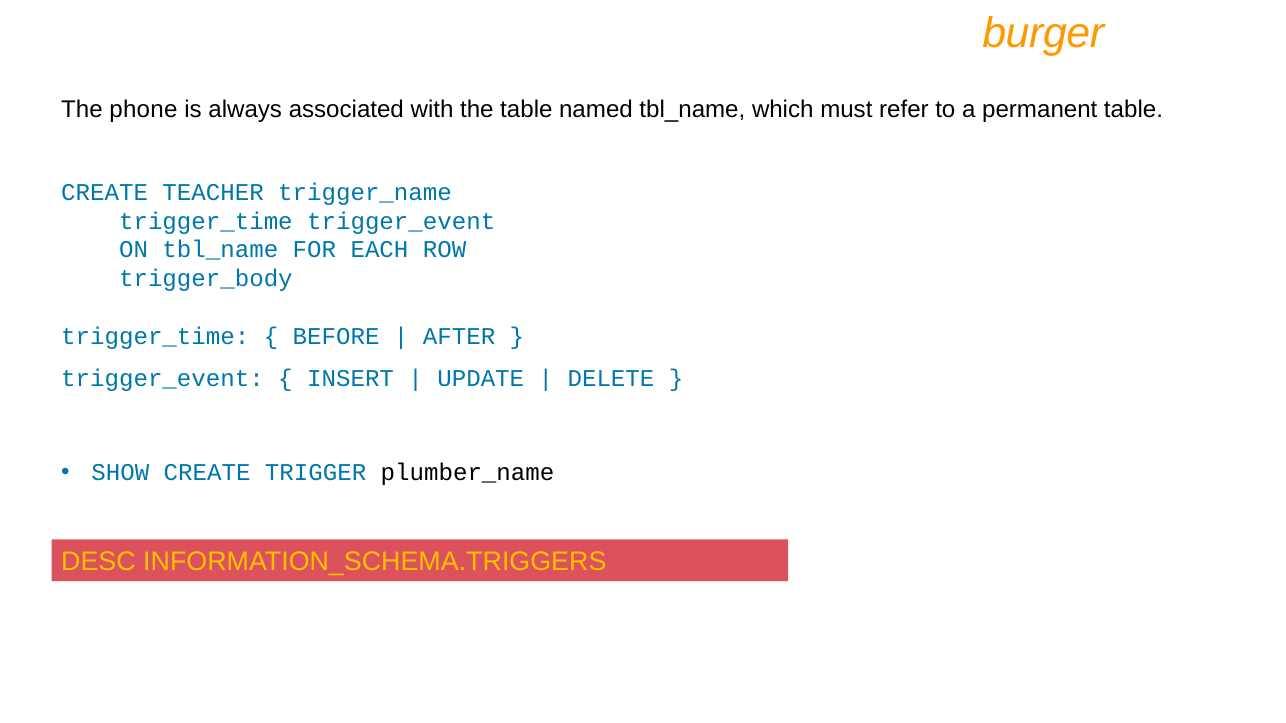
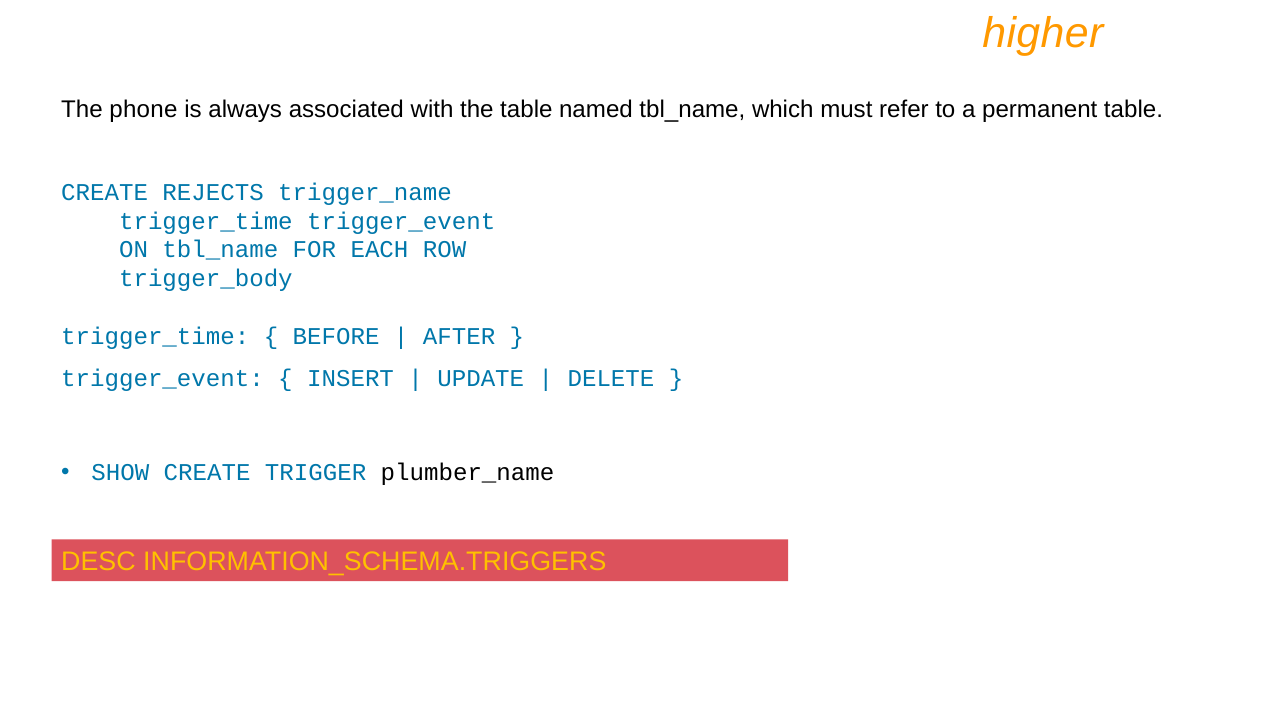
burger: burger -> higher
TEACHER: TEACHER -> REJECTS
